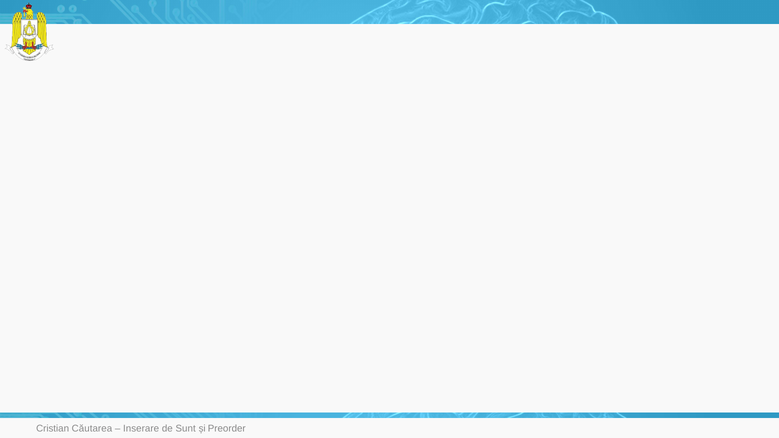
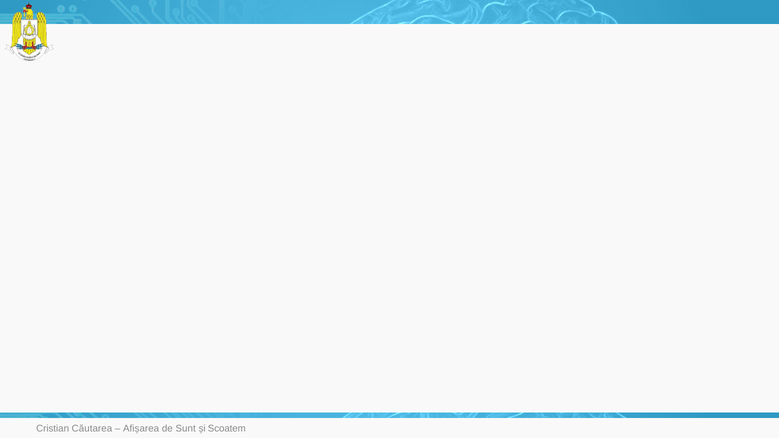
Inserare: Inserare -> Afișarea
Preorder: Preorder -> Scoatem
